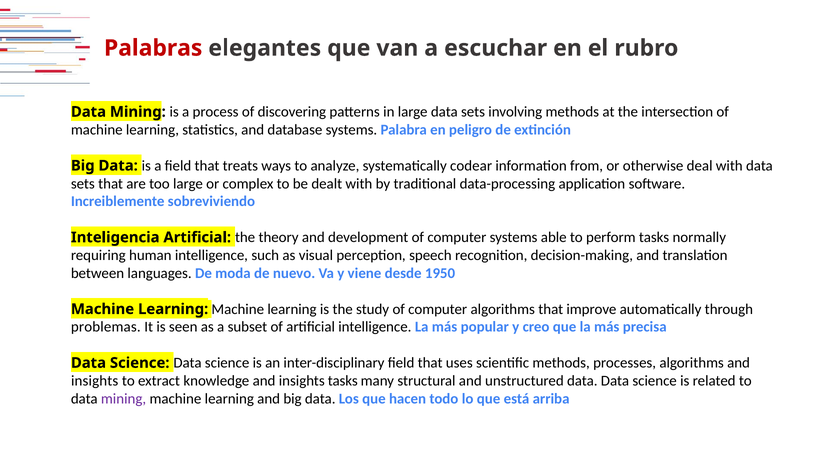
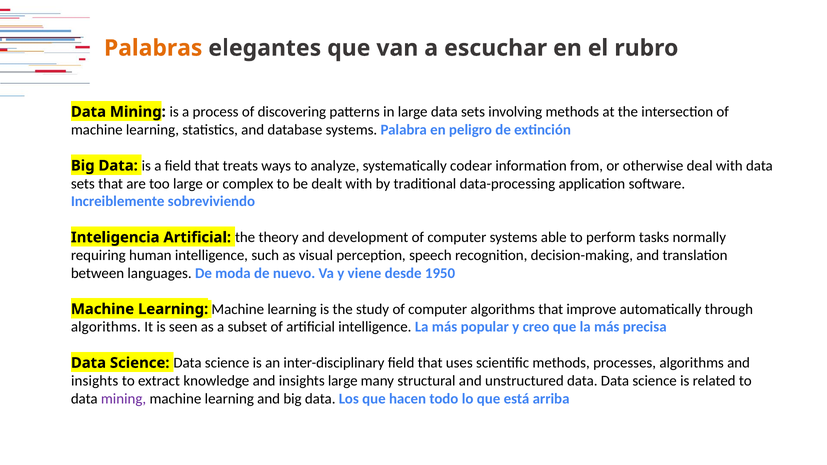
Palabras colour: red -> orange
problemas at (106, 327): problemas -> algorithms
insights tasks: tasks -> large
